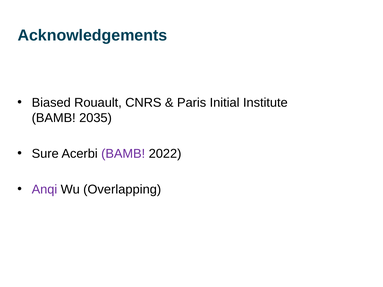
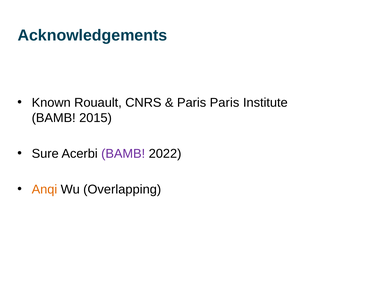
Biased: Biased -> Known
Paris Initial: Initial -> Paris
2035: 2035 -> 2015
Anqi colour: purple -> orange
